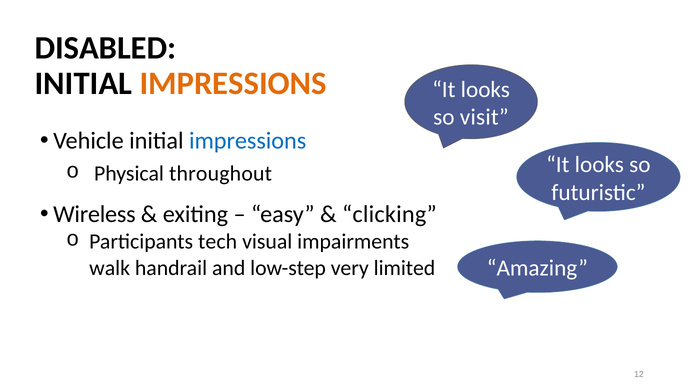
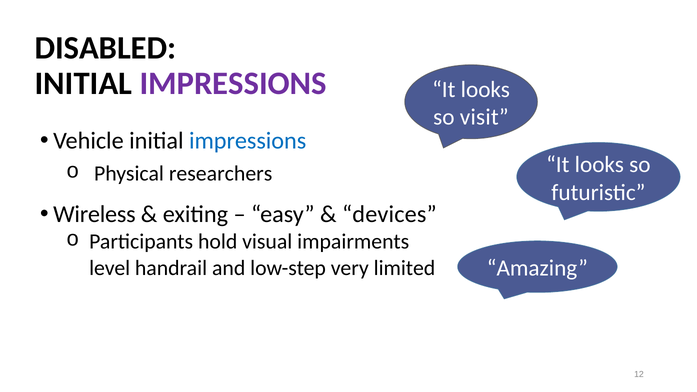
IMPRESSIONS at (233, 83) colour: orange -> purple
throughout: throughout -> researchers
clicking: clicking -> devices
tech: tech -> hold
walk: walk -> level
